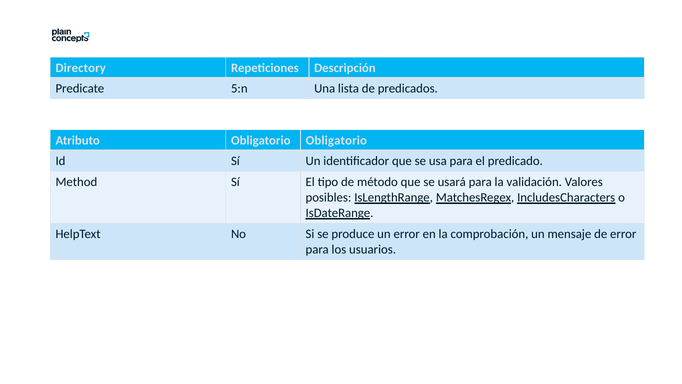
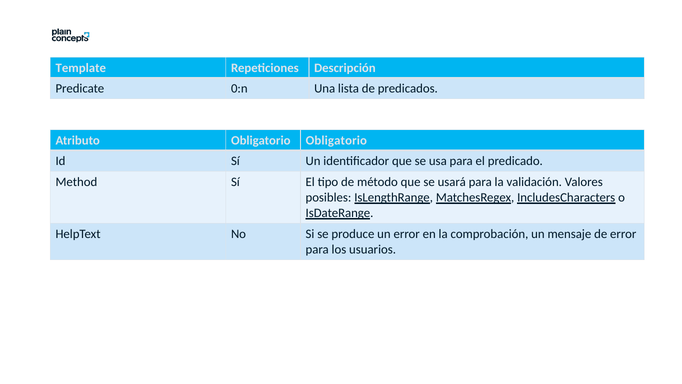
Directory: Directory -> Template
5:n: 5:n -> 0:n
